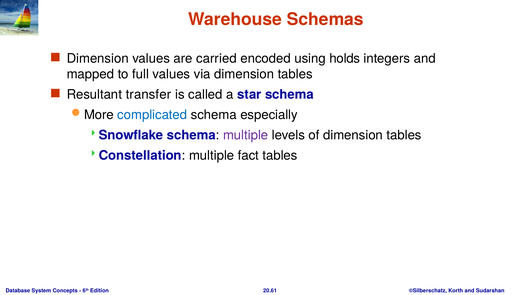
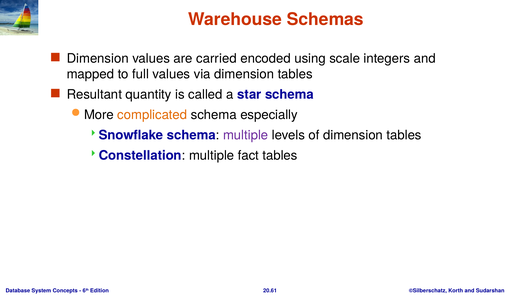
holds: holds -> scale
transfer: transfer -> quantity
complicated colour: blue -> orange
